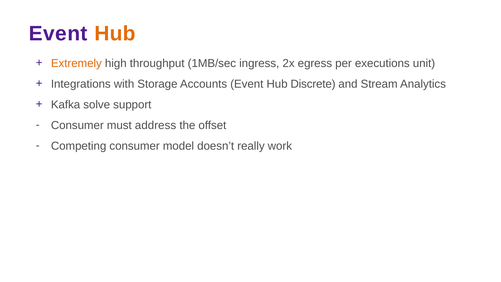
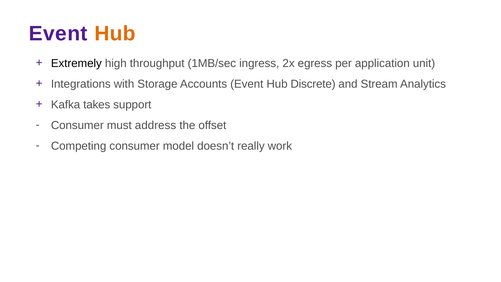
Extremely colour: orange -> black
executions: executions -> application
solve: solve -> takes
